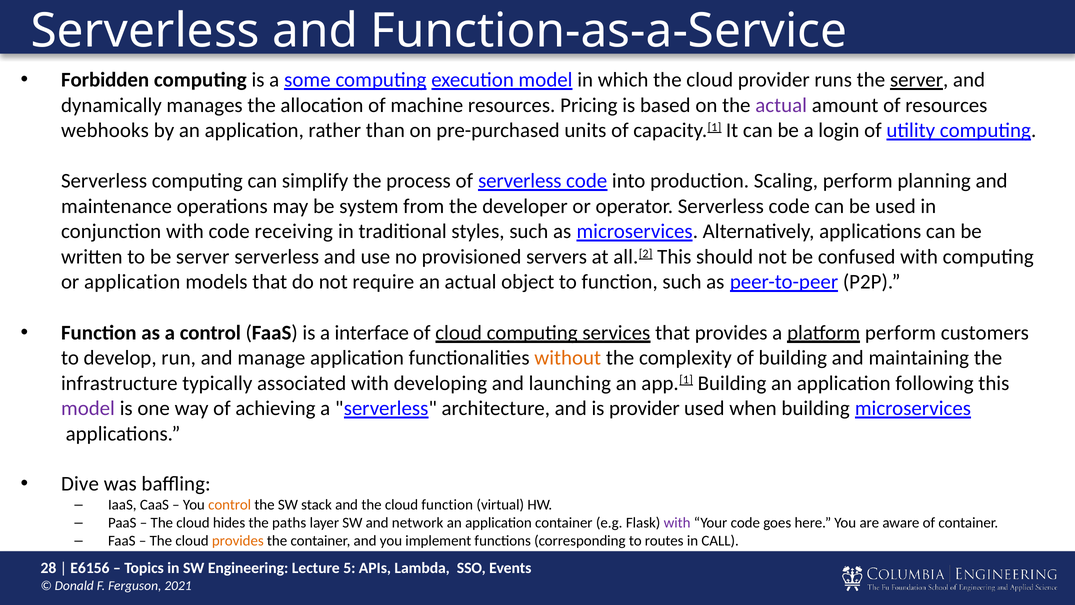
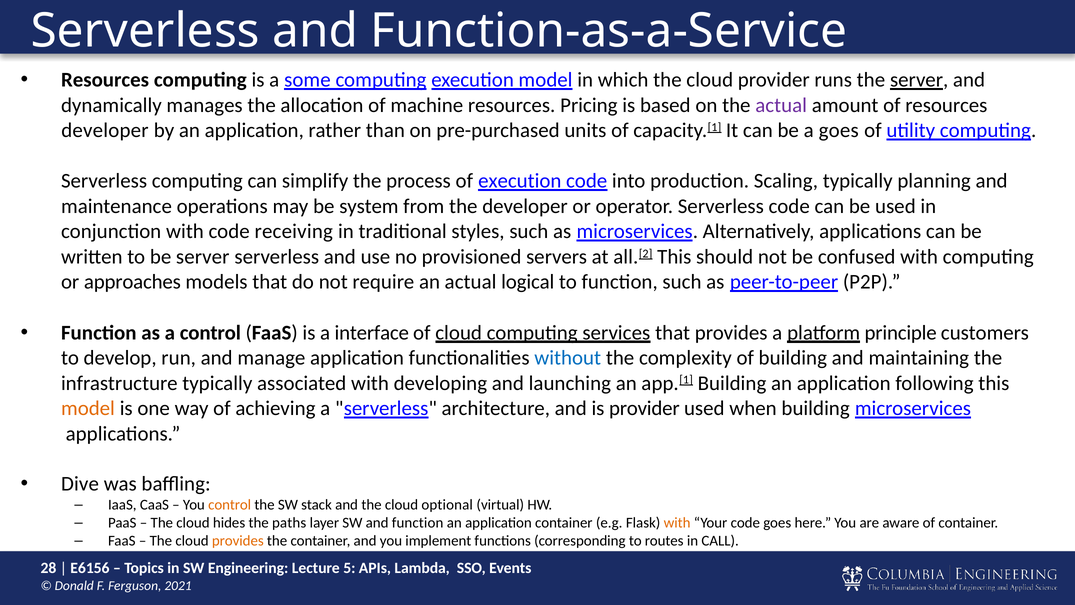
Forbidden at (105, 80): Forbidden -> Resources
webhooks at (105, 130): webhooks -> developer
a login: login -> goes
of serverless: serverless -> execution
Scaling perform: perform -> typically
or application: application -> approaches
object: object -> logical
platform perform: perform -> principle
without colour: orange -> blue
model at (88, 408) colour: purple -> orange
cloud function: function -> optional
and network: network -> function
with at (677, 523) colour: purple -> orange
